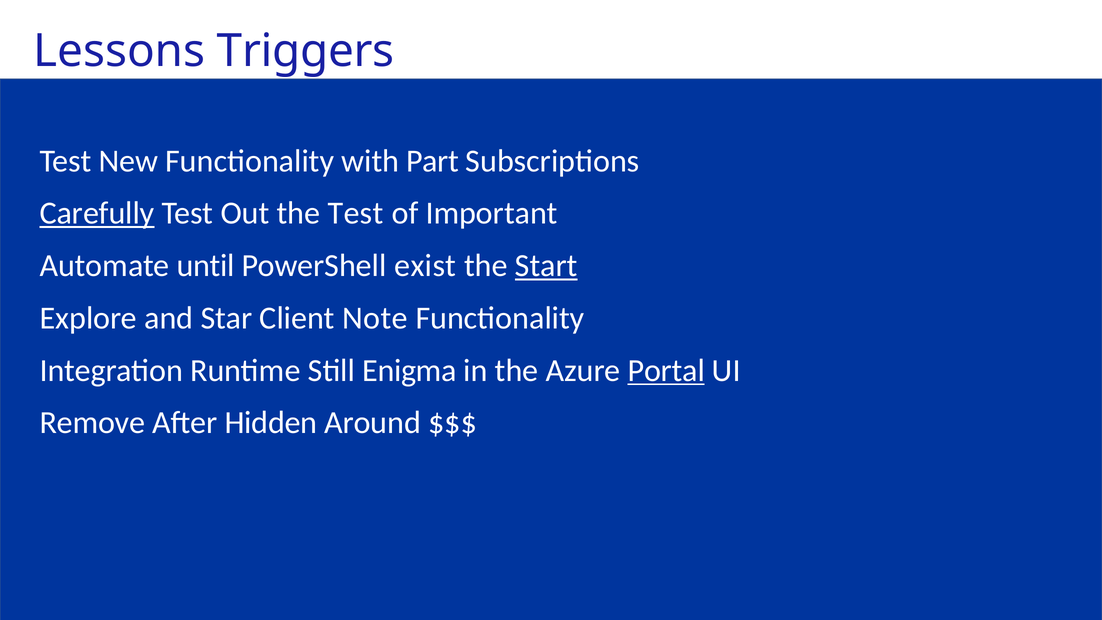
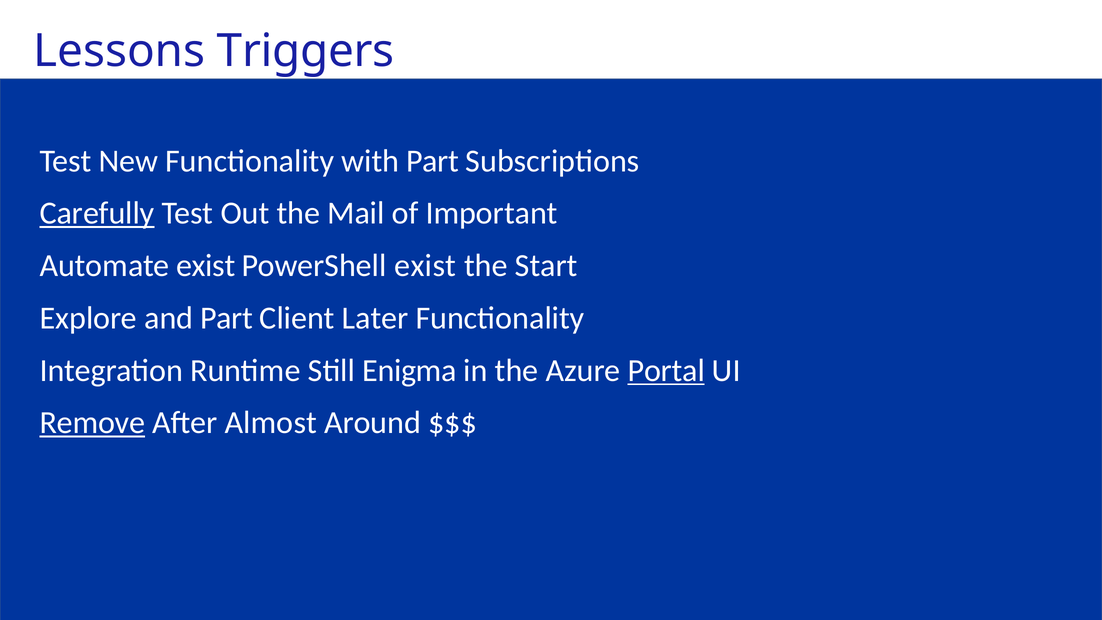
the Test: Test -> Mail
Automate until: until -> exist
Start underline: present -> none
and Star: Star -> Part
Note: Note -> Later
Remove underline: none -> present
Hidden: Hidden -> Almost
